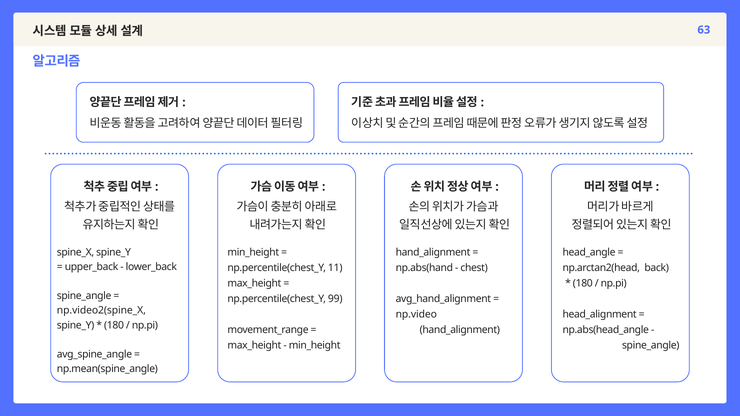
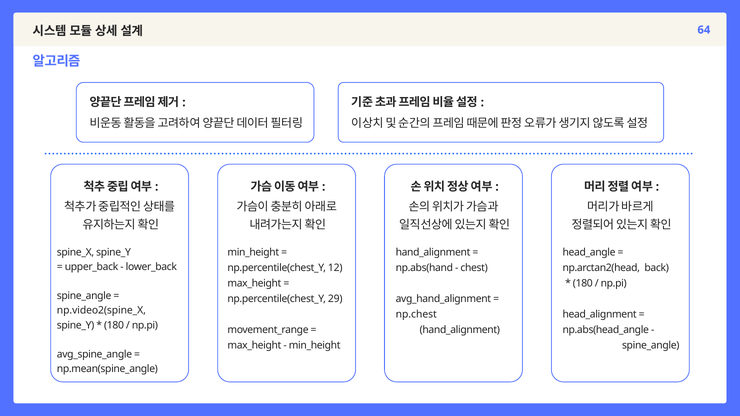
63: 63 -> 64
11: 11 -> 12
99: 99 -> 29
np.video: np.video -> np.chest
